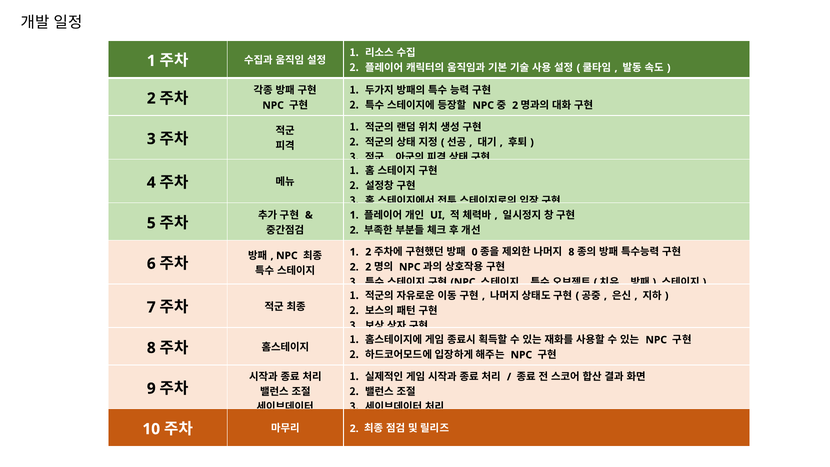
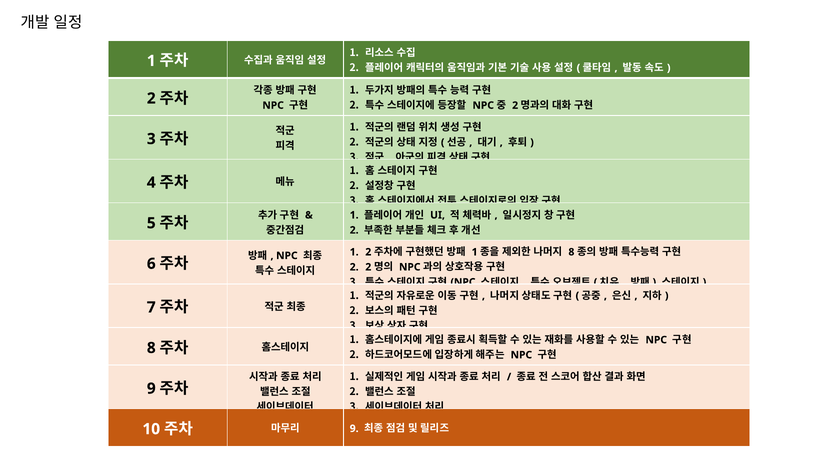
0 at (475, 252): 0 -> 1
2 at (354, 428): 2 -> 9
